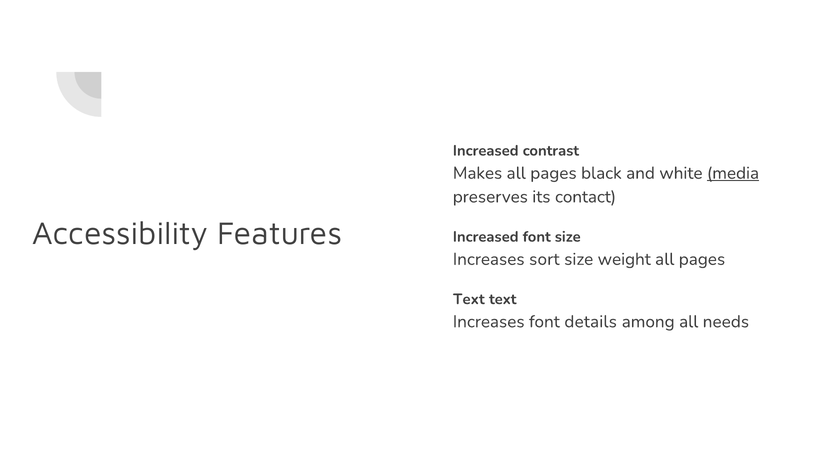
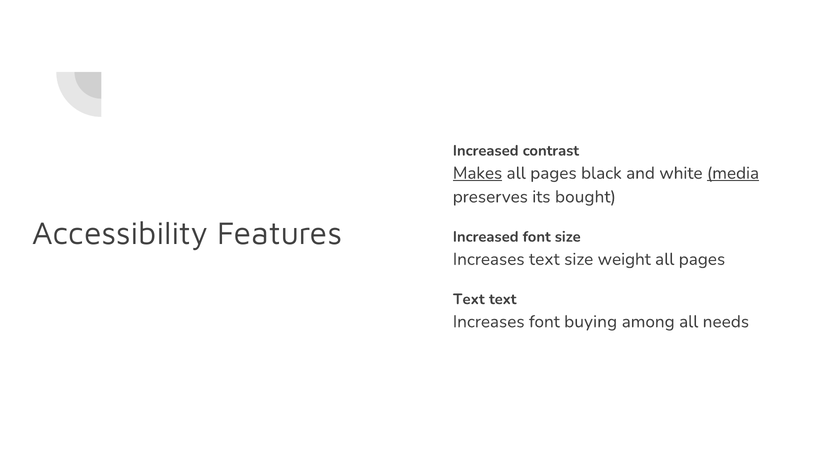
Makes underline: none -> present
contact: contact -> bought
Increases sort: sort -> text
details: details -> buying
